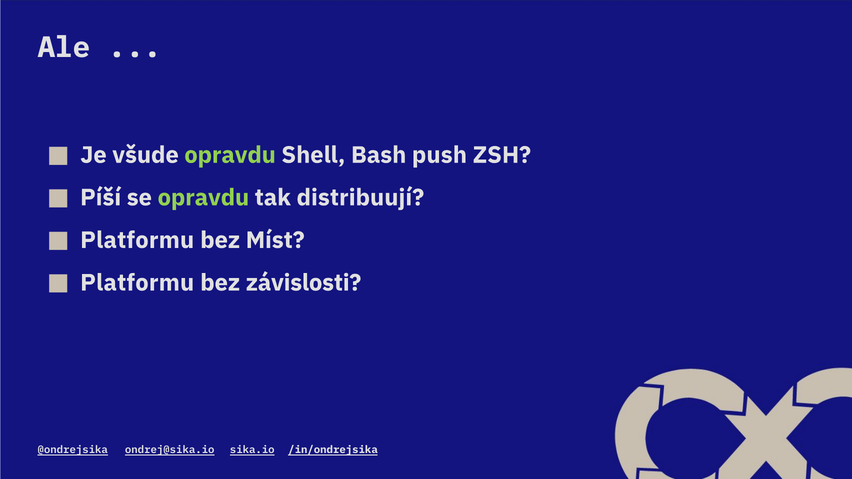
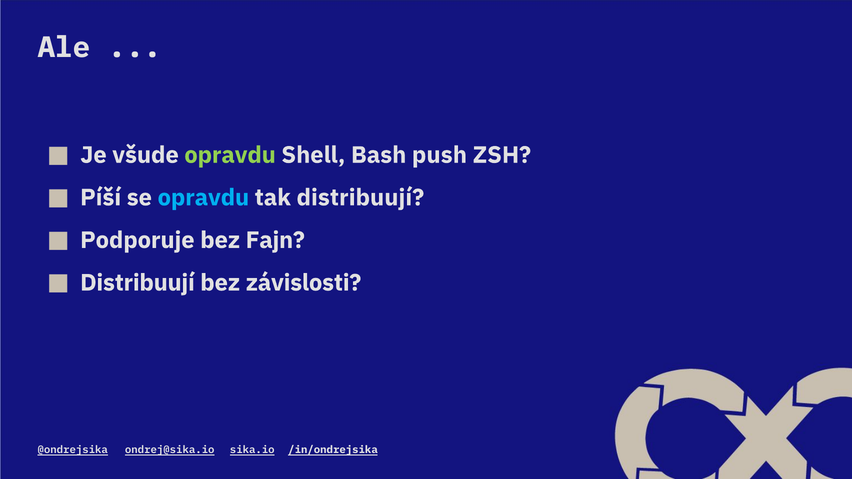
opravdu at (203, 198) colour: light green -> light blue
Platformu at (137, 240): Platformu -> Podporuje
Míst: Míst -> Fajn
Platformu at (137, 283): Platformu -> Distribuují
